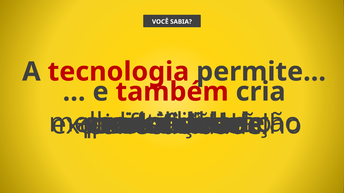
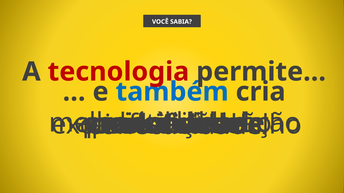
também colour: red -> blue
